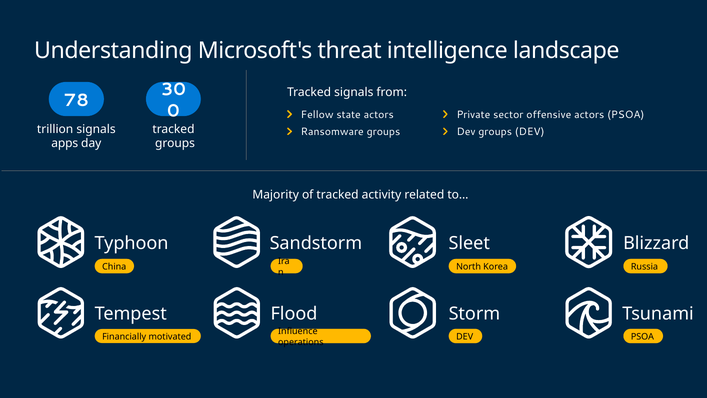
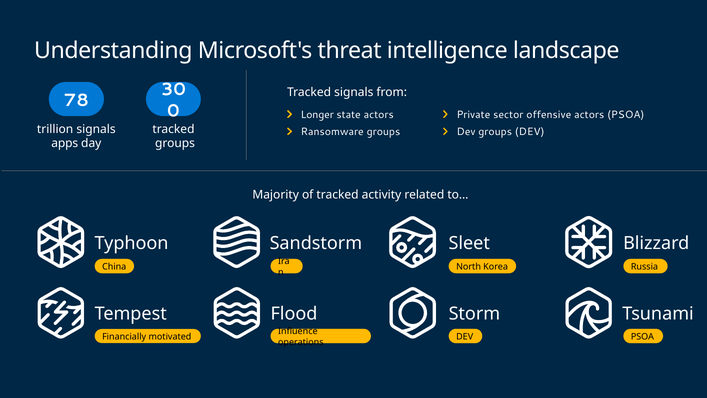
Fellow: Fellow -> Longer
